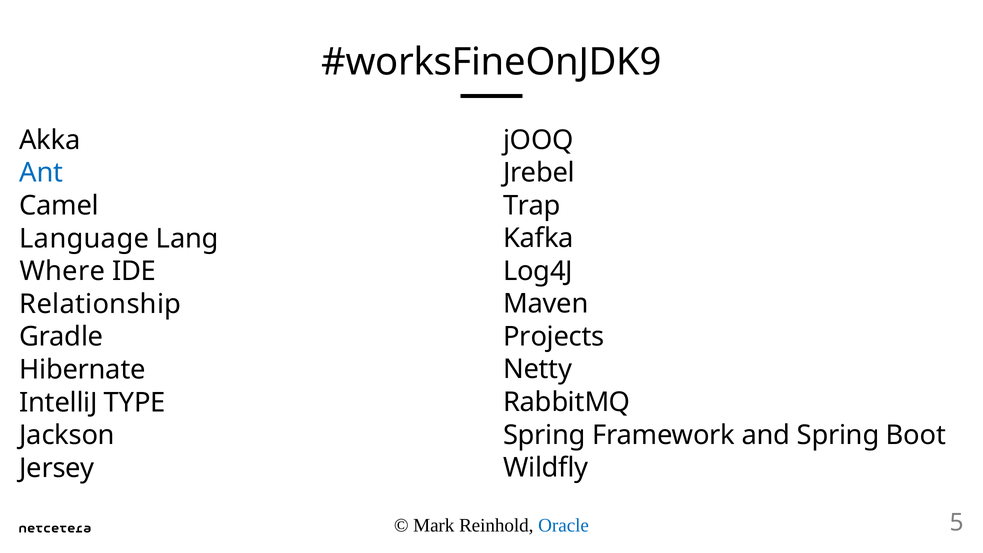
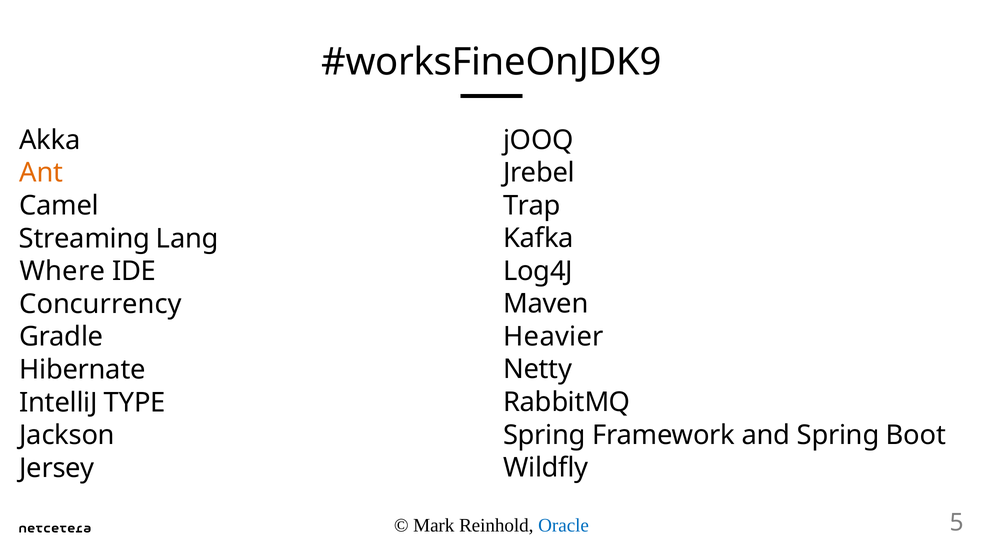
Ant colour: blue -> orange
Language: Language -> Streaming
Relationship: Relationship -> Concurrency
Projects: Projects -> Heavier
